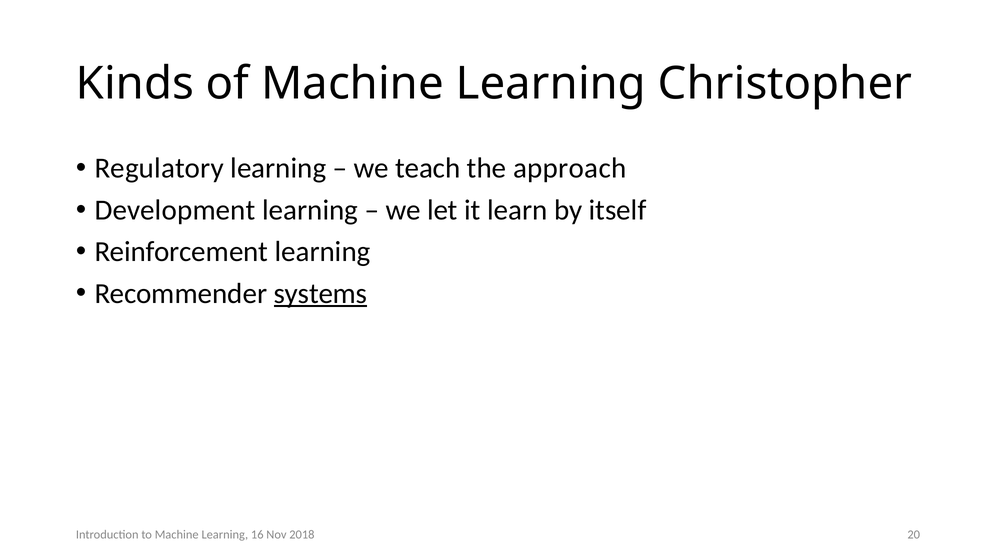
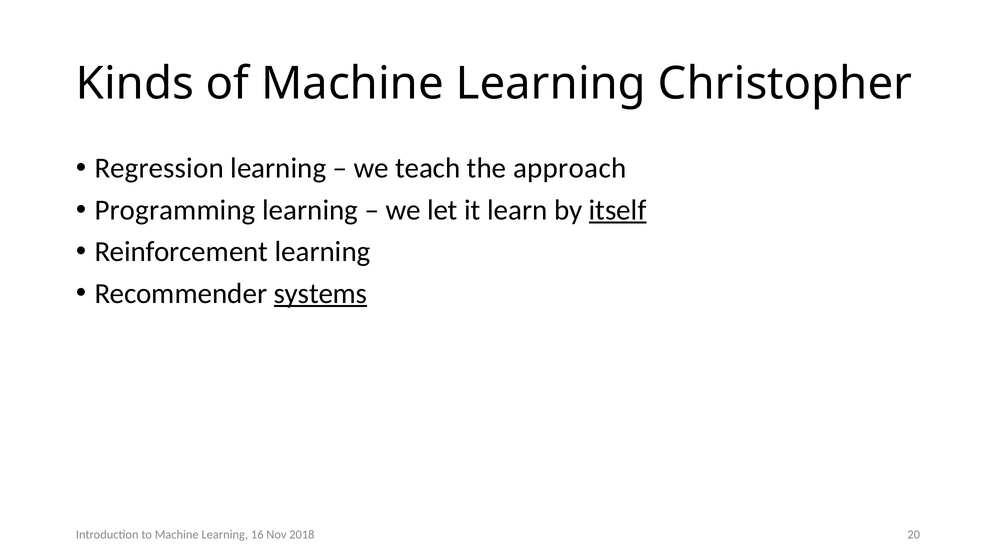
Regulatory: Regulatory -> Regression
Development: Development -> Programming
itself underline: none -> present
